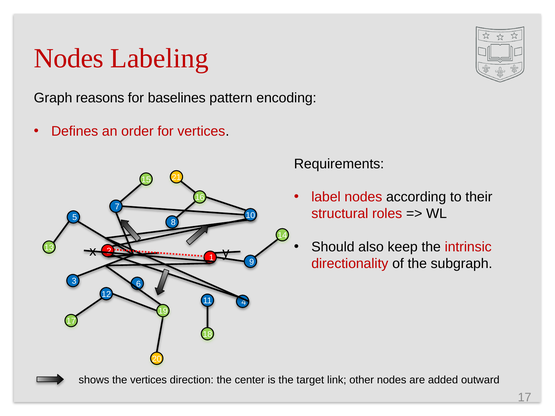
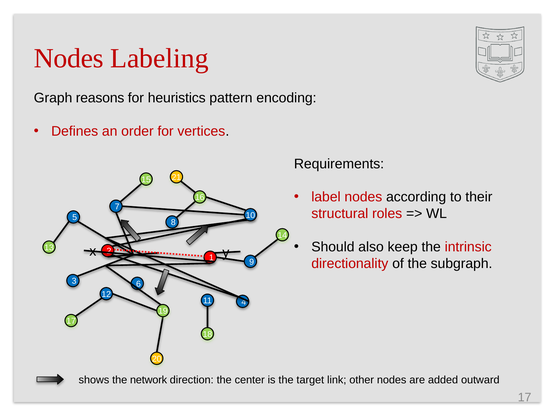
baselines: baselines -> heuristics
the vertices: vertices -> network
